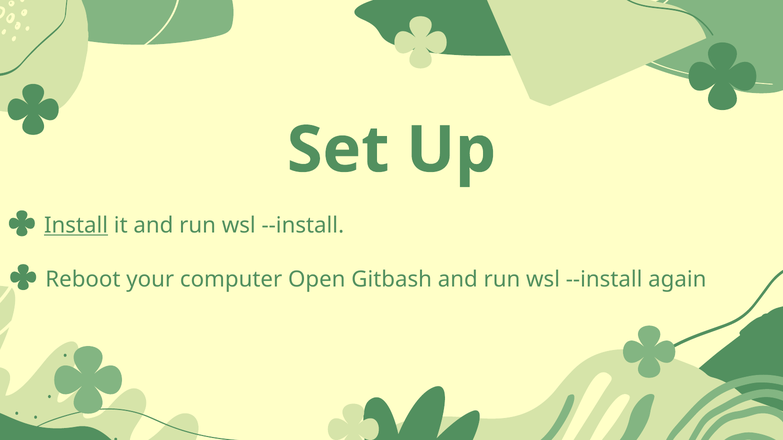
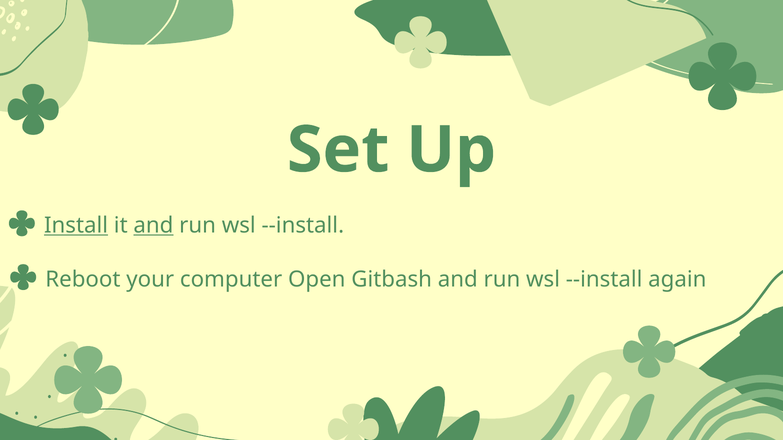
and at (153, 226) underline: none -> present
